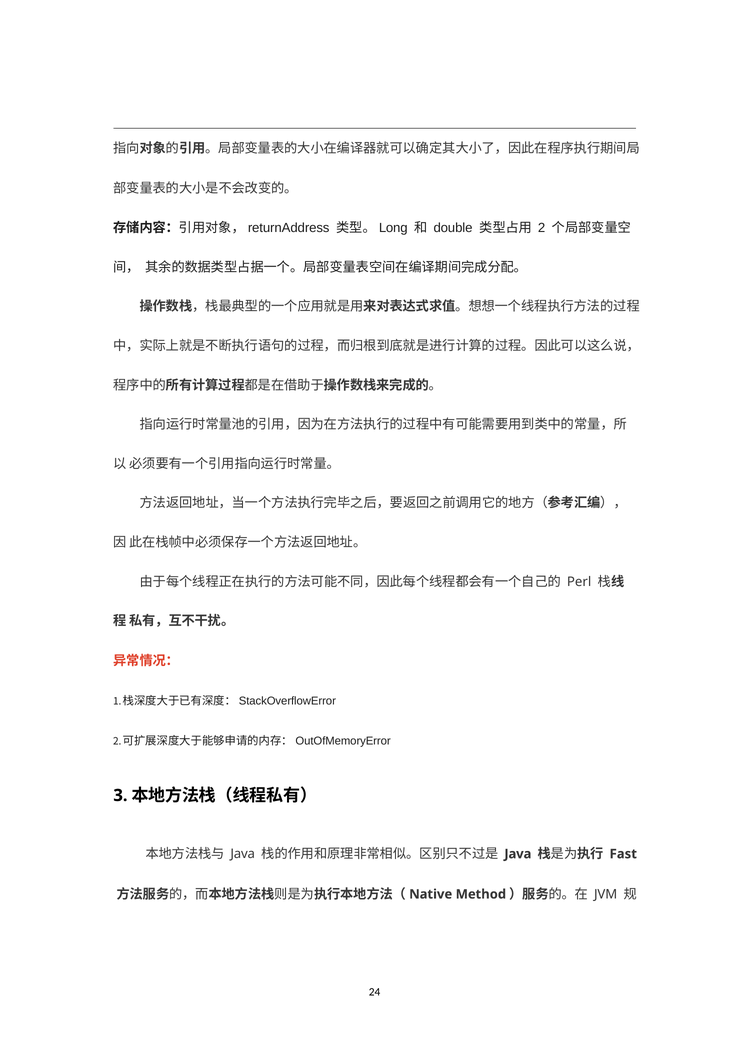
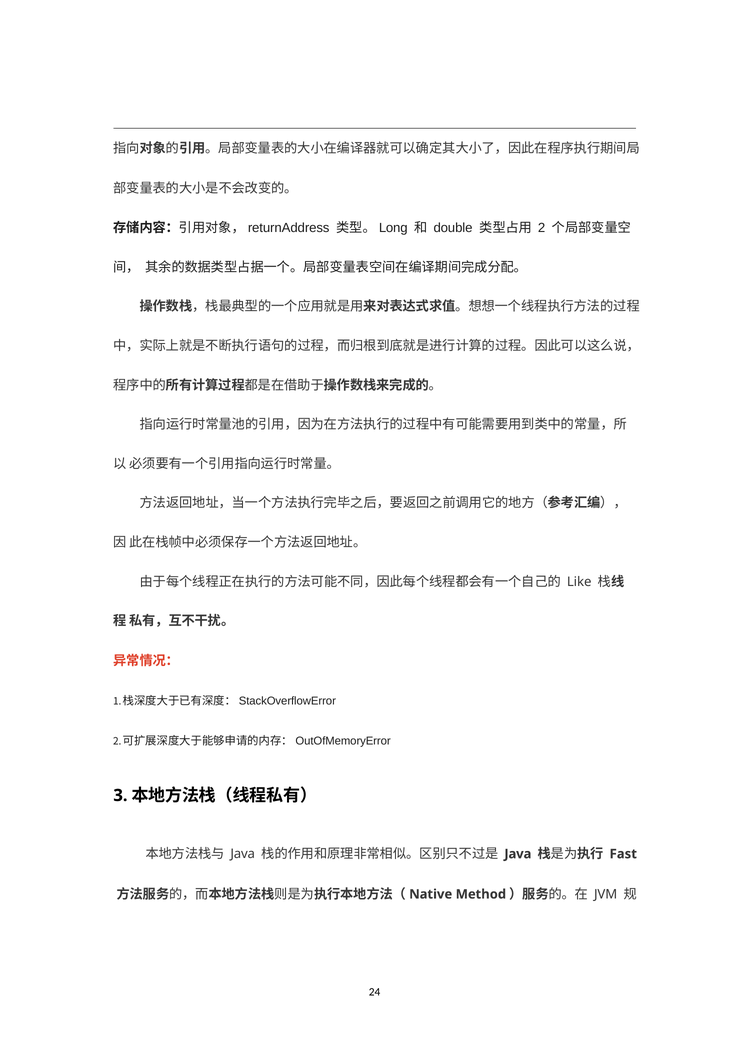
Perl: Perl -> Like
